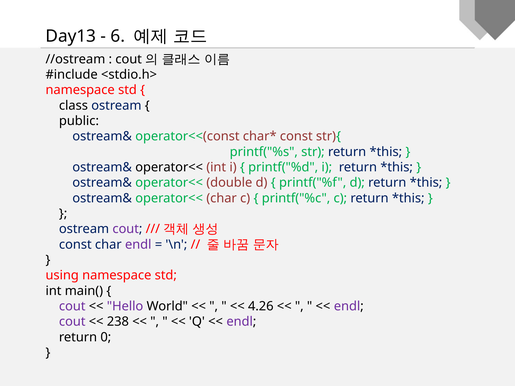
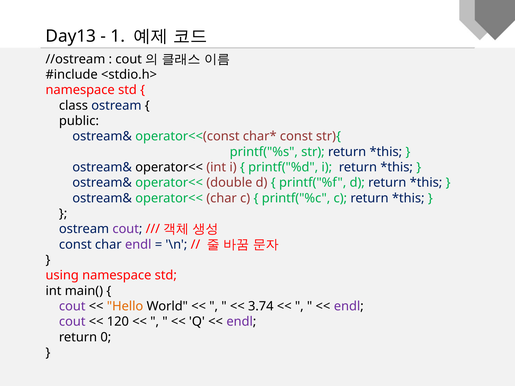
6: 6 -> 1
Hello colour: purple -> orange
4.26: 4.26 -> 3.74
238: 238 -> 120
